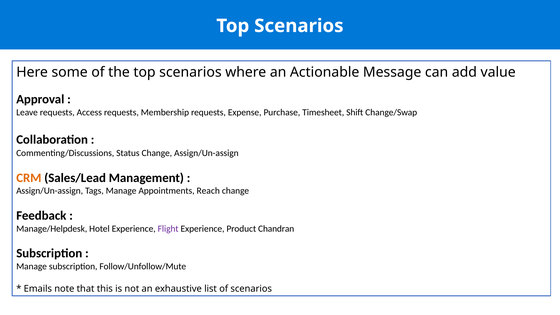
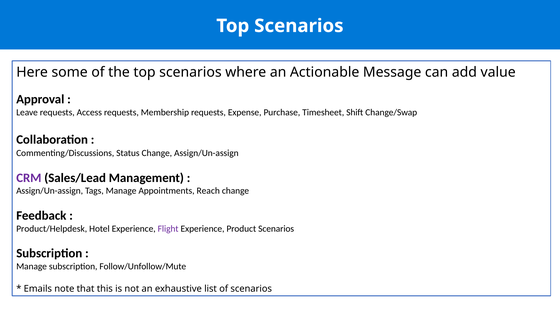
CRM colour: orange -> purple
Manage/Helpdesk: Manage/Helpdesk -> Product/Helpdesk
Product Chandran: Chandran -> Scenarios
